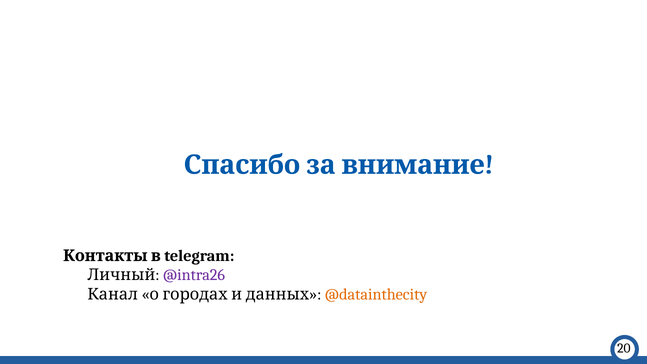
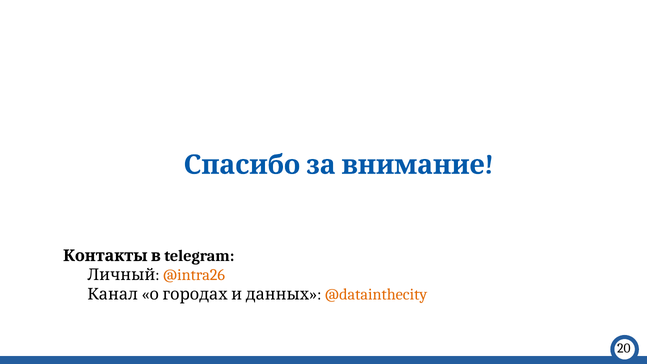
@intra26 colour: purple -> orange
